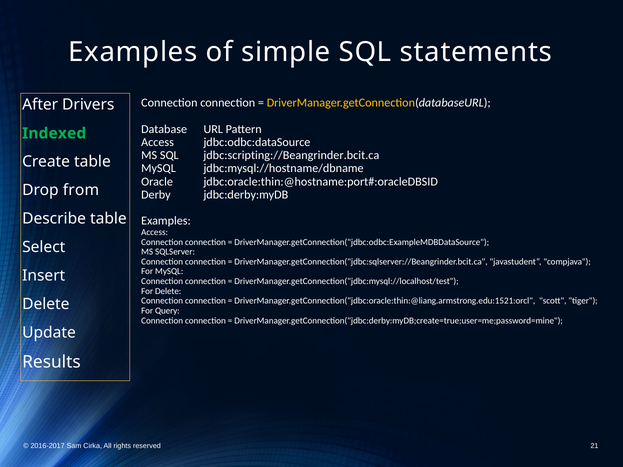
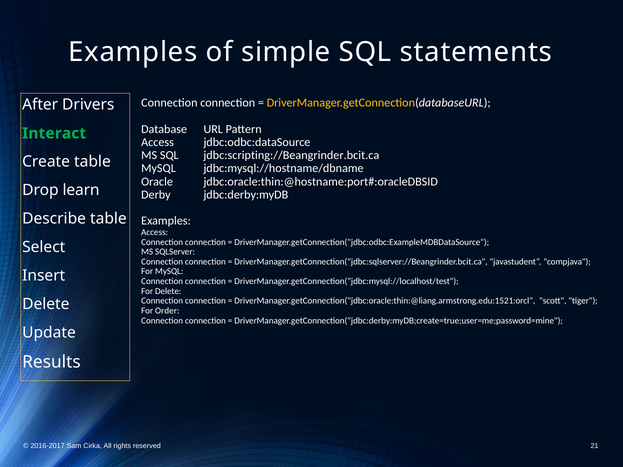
Indexed: Indexed -> Interact
from: from -> learn
Query: Query -> Order
